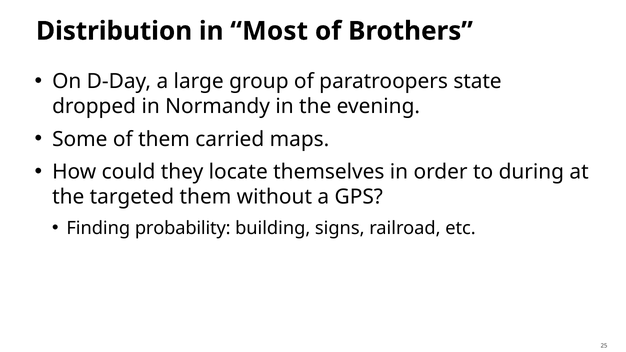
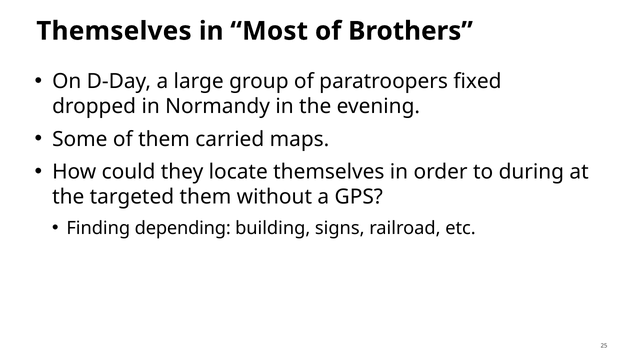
Distribution at (114, 31): Distribution -> Themselves
state: state -> fixed
probability: probability -> depending
